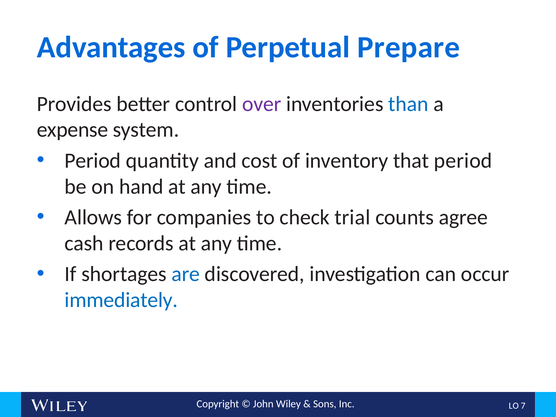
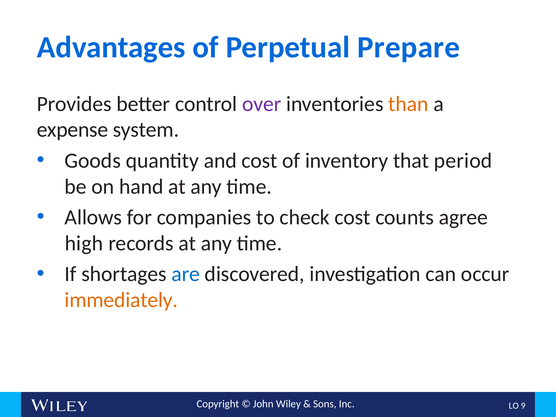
than colour: blue -> orange
Period at (93, 161): Period -> Goods
check trial: trial -> cost
cash: cash -> high
immediately colour: blue -> orange
7: 7 -> 9
